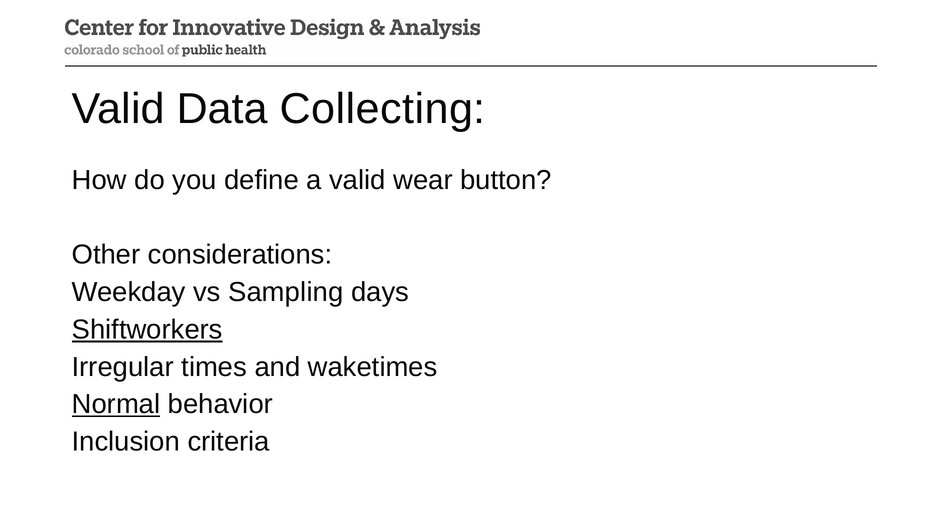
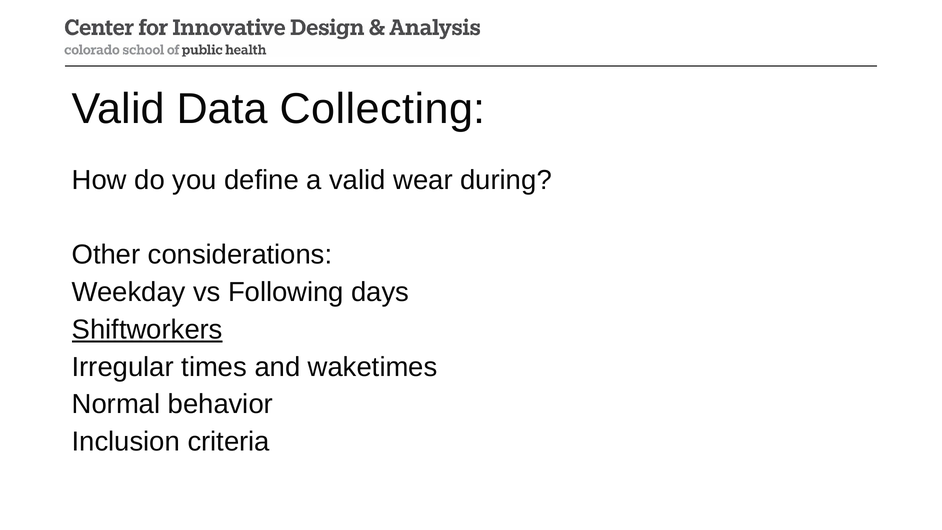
button: button -> during
Sampling: Sampling -> Following
Normal underline: present -> none
